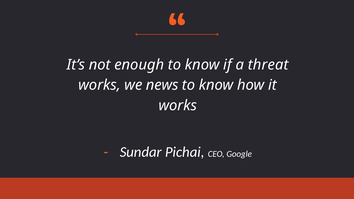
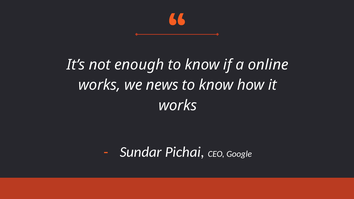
threat: threat -> online
